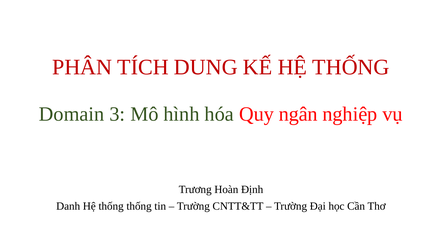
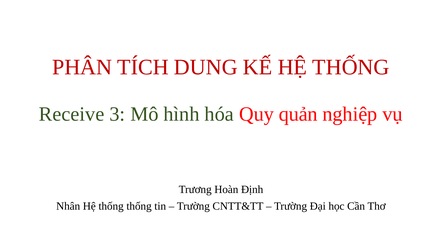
Domain: Domain -> Receive
ngân: ngân -> quản
Danh: Danh -> Nhân
